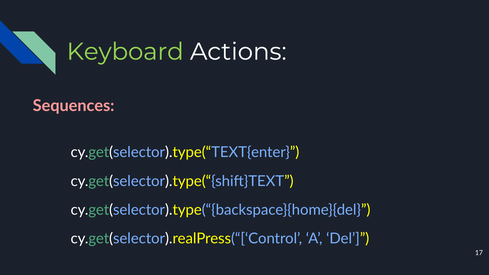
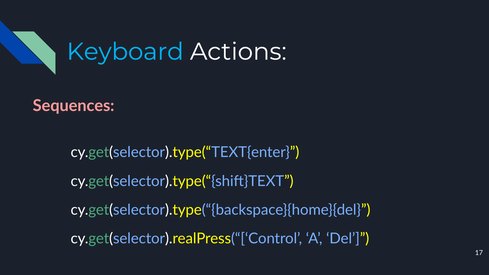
Keyboard colour: light green -> light blue
